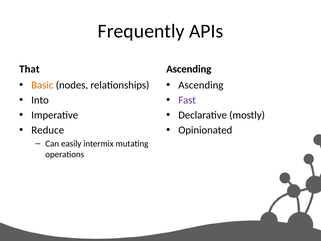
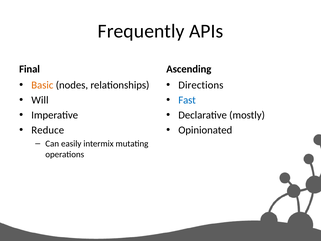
That: That -> Final
Ascending at (201, 85): Ascending -> Directions
Into: Into -> Will
Fast colour: purple -> blue
